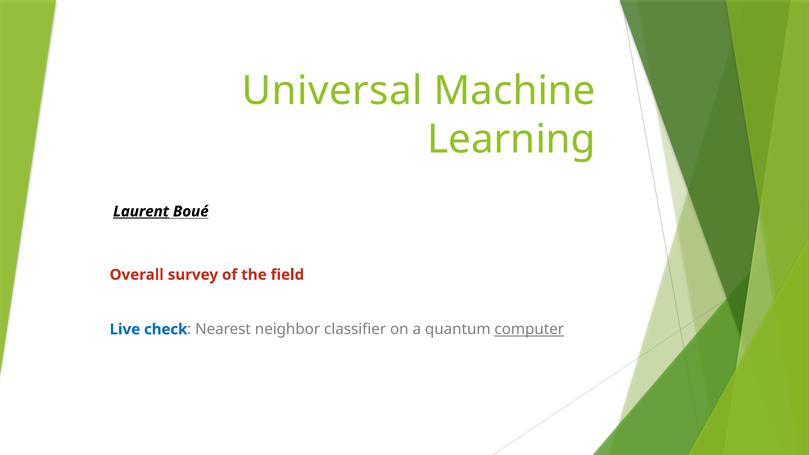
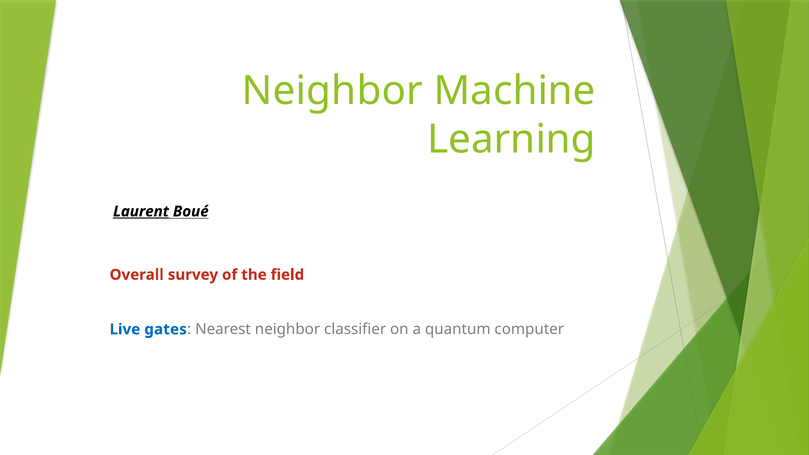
Universal at (332, 91): Universal -> Neighbor
check: check -> gates
computer underline: present -> none
